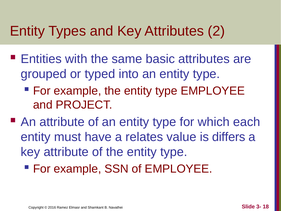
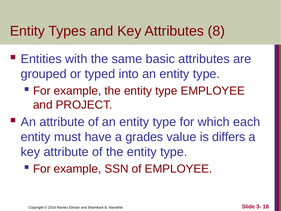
2: 2 -> 8
relates: relates -> grades
